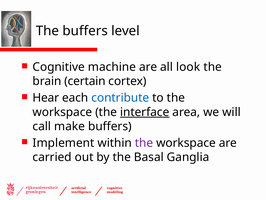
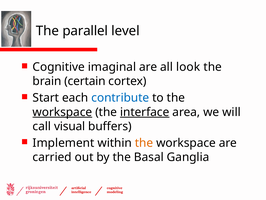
The buffers: buffers -> parallel
machine: machine -> imaginal
Hear: Hear -> Start
workspace at (62, 112) underline: none -> present
make: make -> visual
the at (144, 143) colour: purple -> orange
